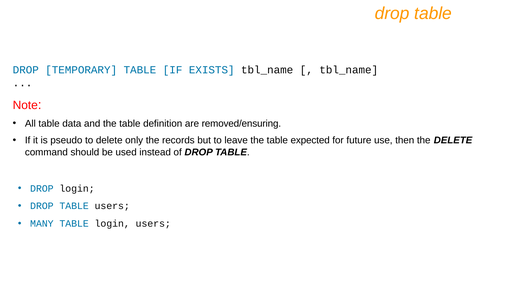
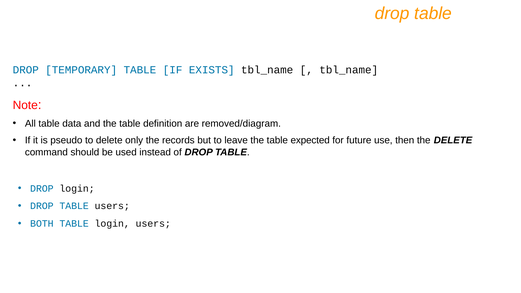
removed/ensuring: removed/ensuring -> removed/diagram
MANY: MANY -> BOTH
